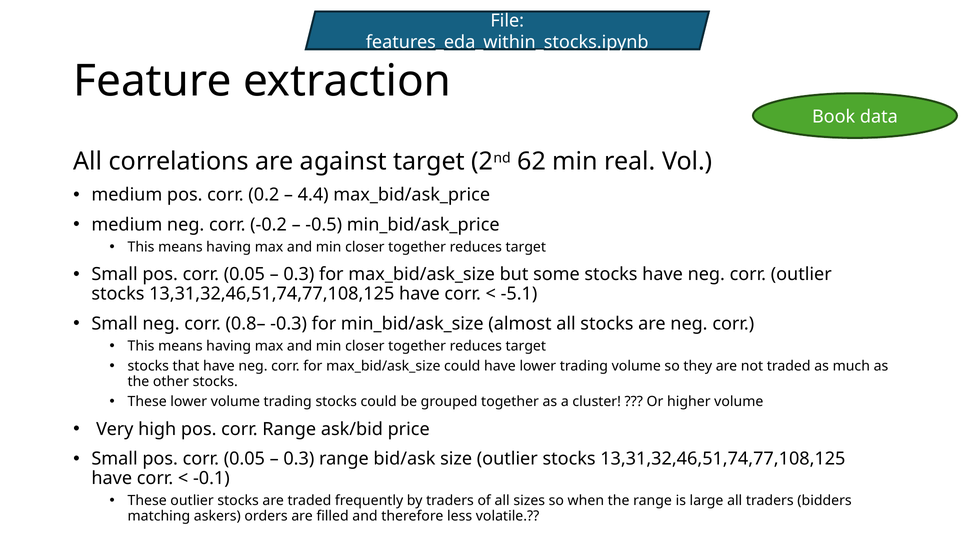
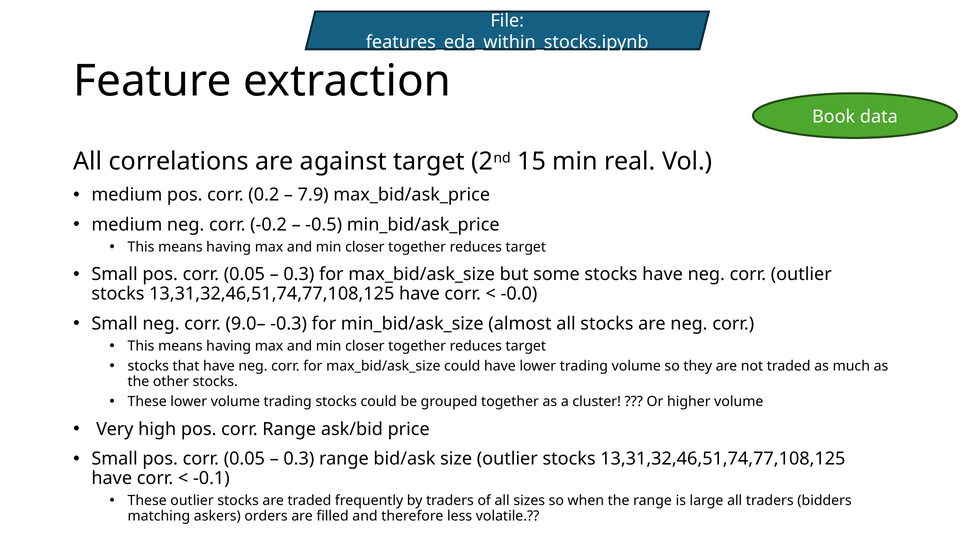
62: 62 -> 15
4.4: 4.4 -> 7.9
-5.1: -5.1 -> -0.0
0.8–: 0.8– -> 9.0–
